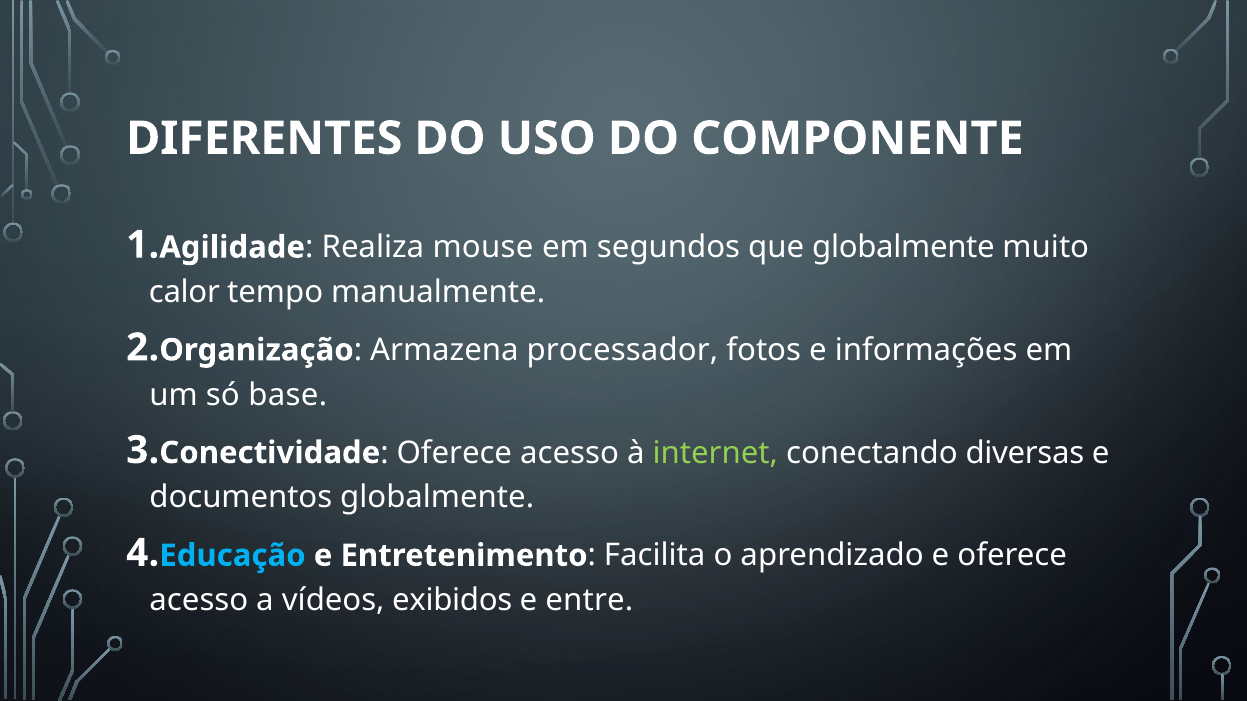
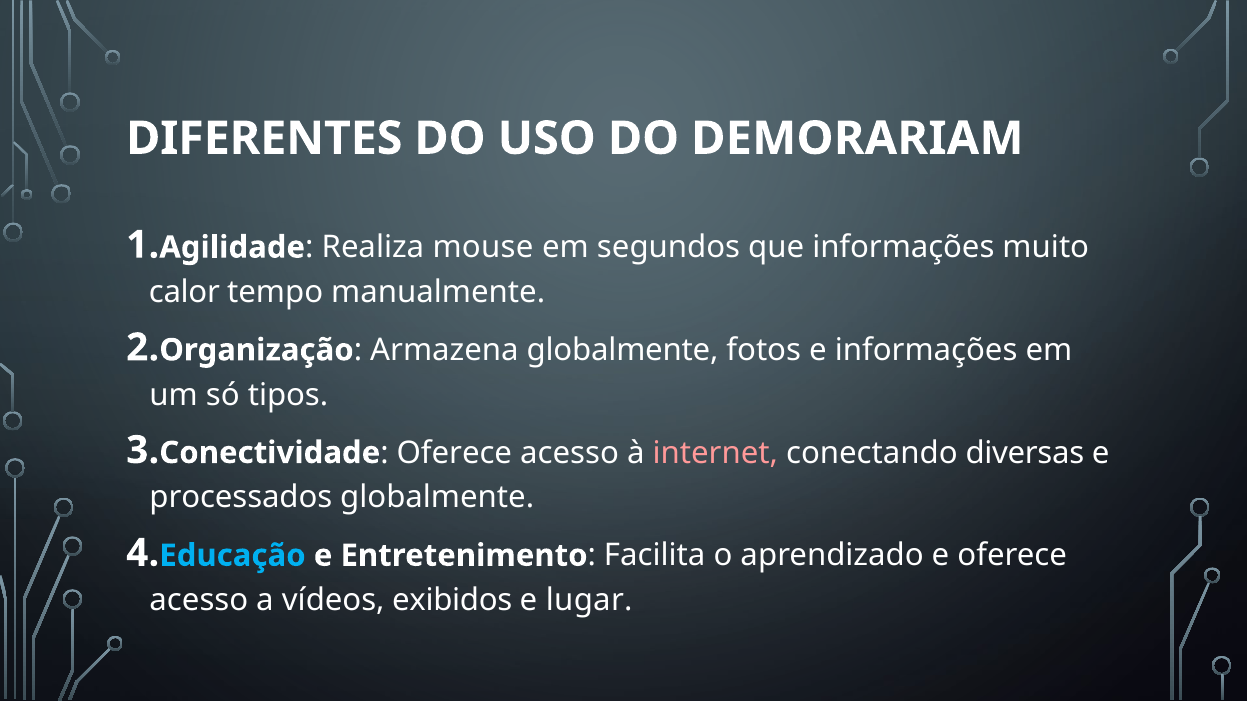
COMPONENTE: COMPONENTE -> DEMORARIAM
que globalmente: globalmente -> informações
Armazena processador: processador -> globalmente
base: base -> tipos
internet colour: light green -> pink
documentos: documentos -> processados
entre: entre -> lugar
